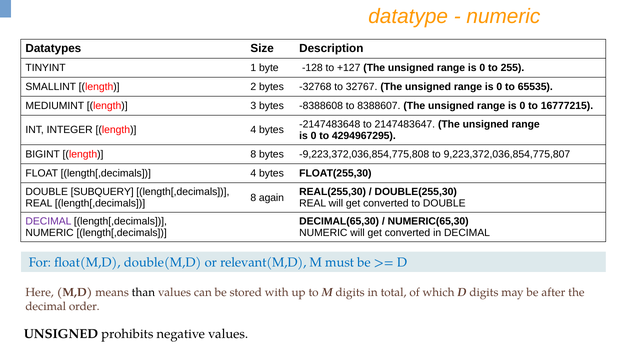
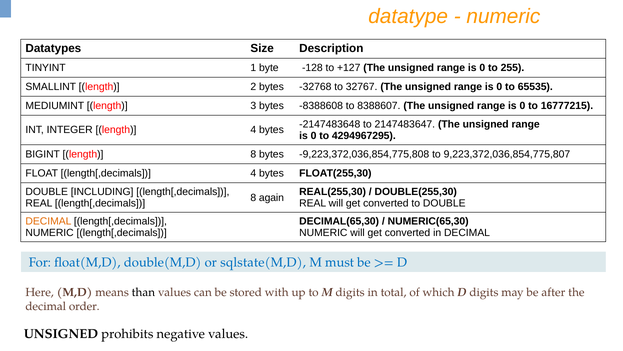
SUBQUERY: SUBQUERY -> INCLUDING
DECIMAL at (48, 221) colour: purple -> orange
relevant(M,D: relevant(M,D -> sqlstate(M,D
